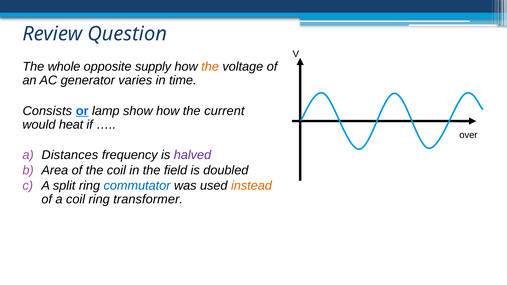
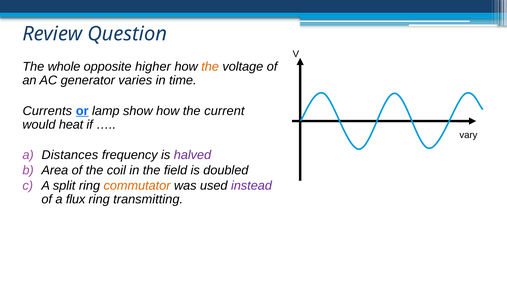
supply: supply -> higher
Consists: Consists -> Currents
over: over -> vary
commutator colour: blue -> orange
instead colour: orange -> purple
a coil: coil -> flux
transformer: transformer -> transmitting
